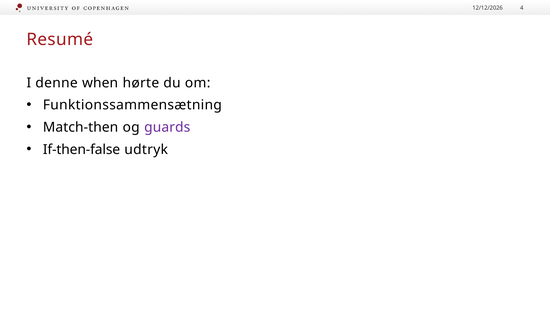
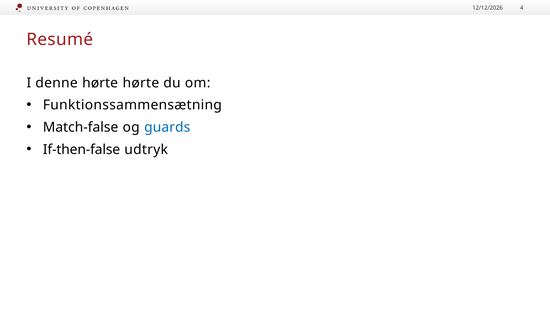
denne when: when -> hørte
Match-then: Match-then -> Match-false
guards colour: purple -> blue
